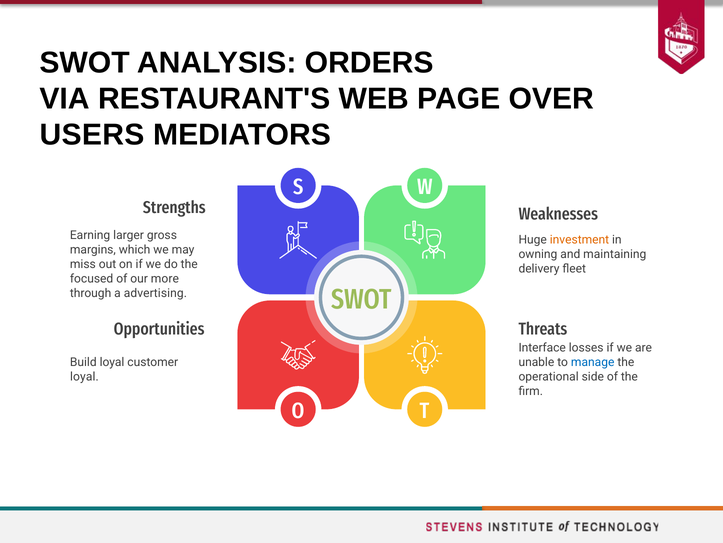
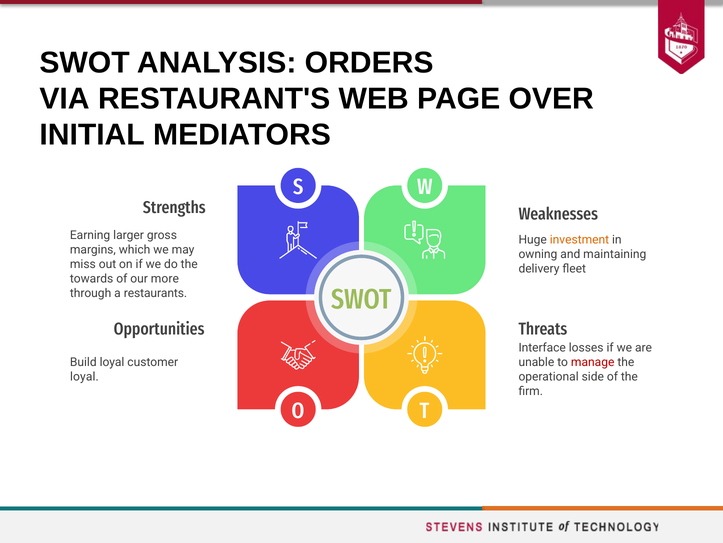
USERS: USERS -> INITIAL
focused: focused -> towards
advertising: advertising -> restaurants
manage colour: blue -> red
